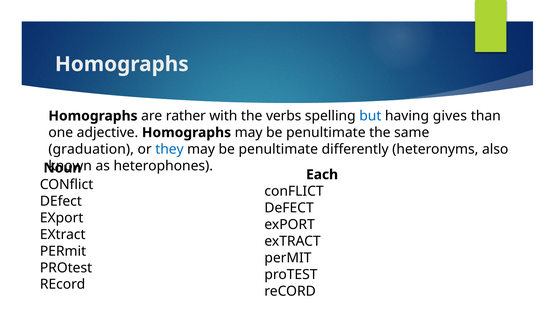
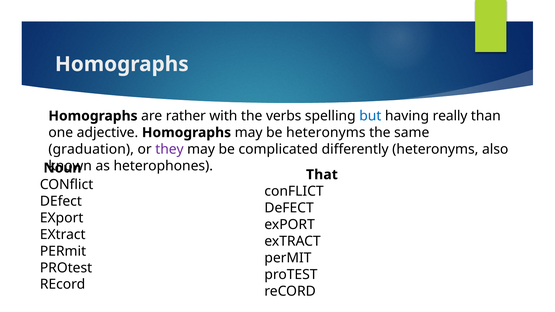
gives: gives -> really
Homographs may be penultimate: penultimate -> heteronyms
they colour: blue -> purple
penultimate at (278, 149): penultimate -> complicated
Each: Each -> That
